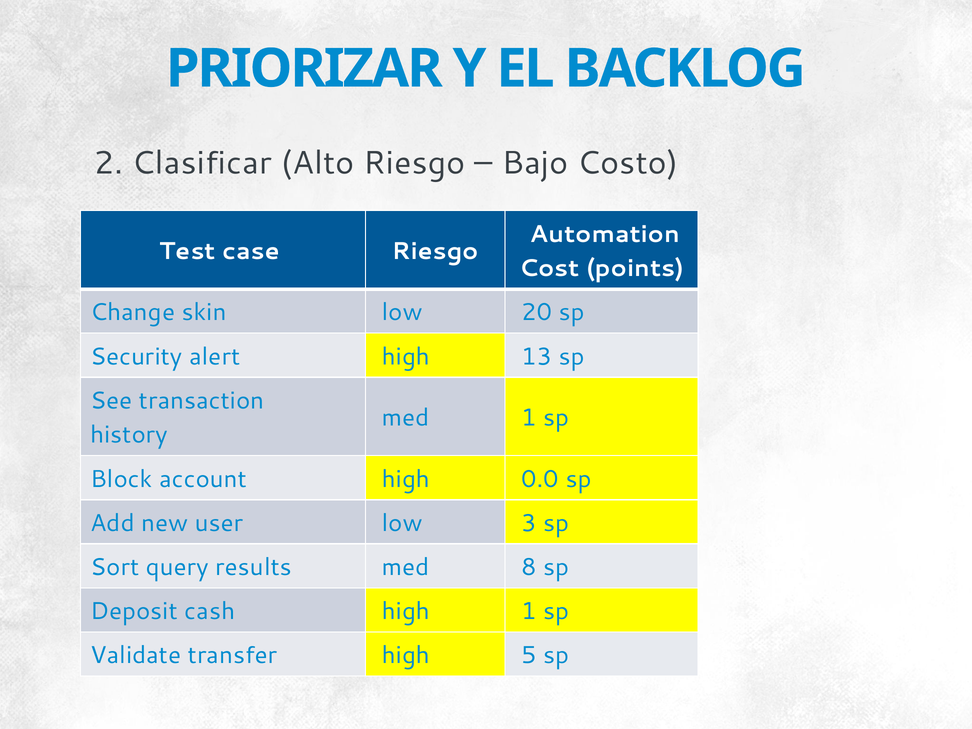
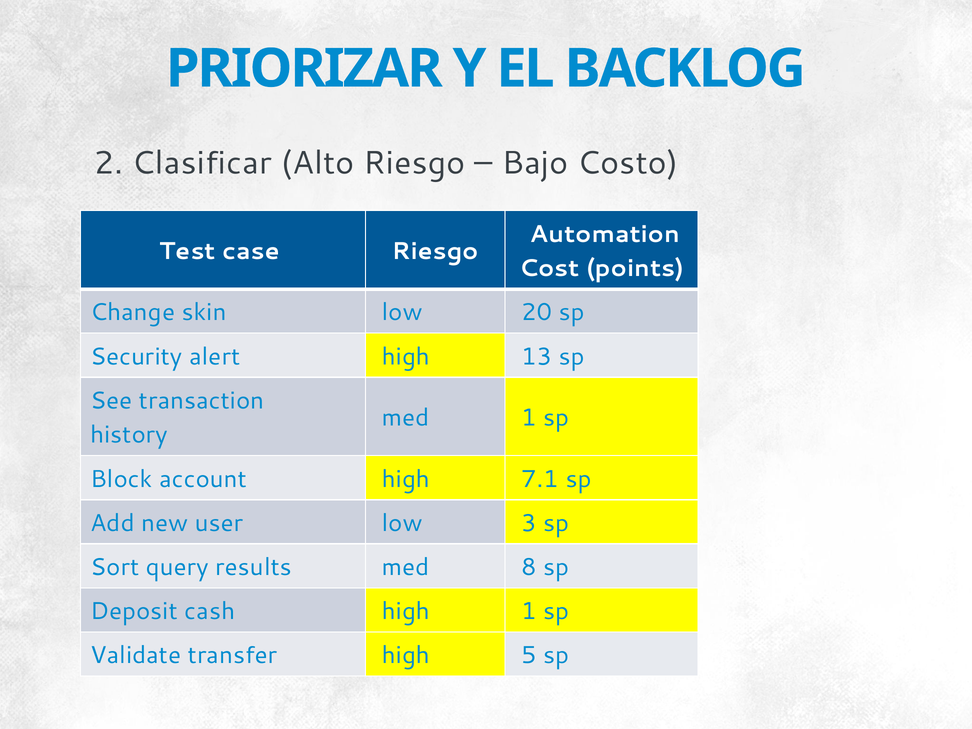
0.0: 0.0 -> 7.1
